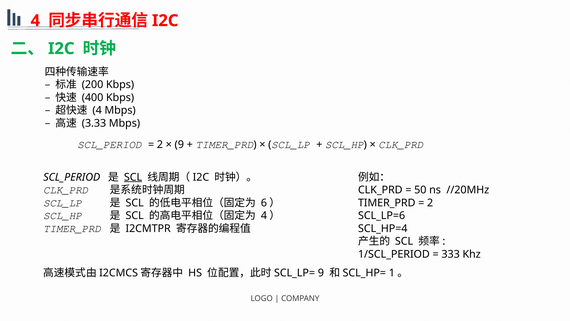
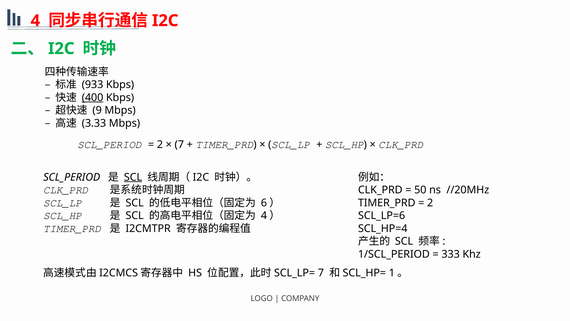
200: 200 -> 933
400 underline: none -> present
4 at (97, 110): 4 -> 9
9 at (179, 145): 9 -> 7
9 at (321, 273): 9 -> 7
